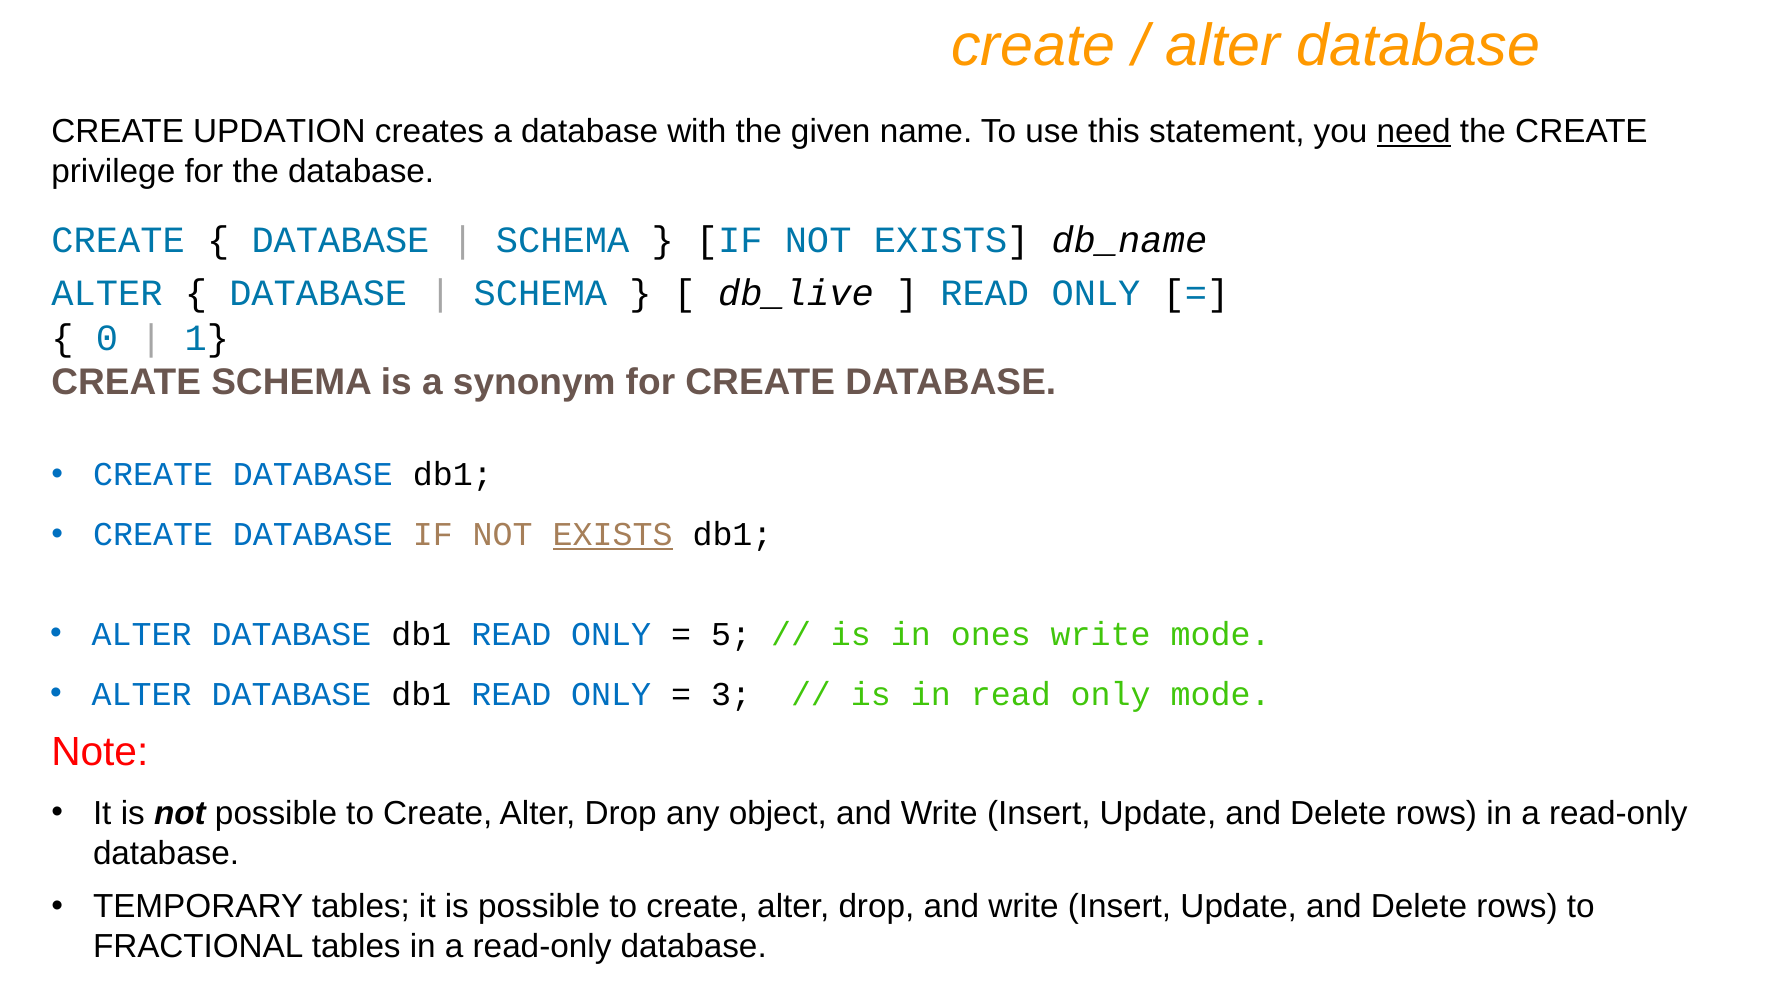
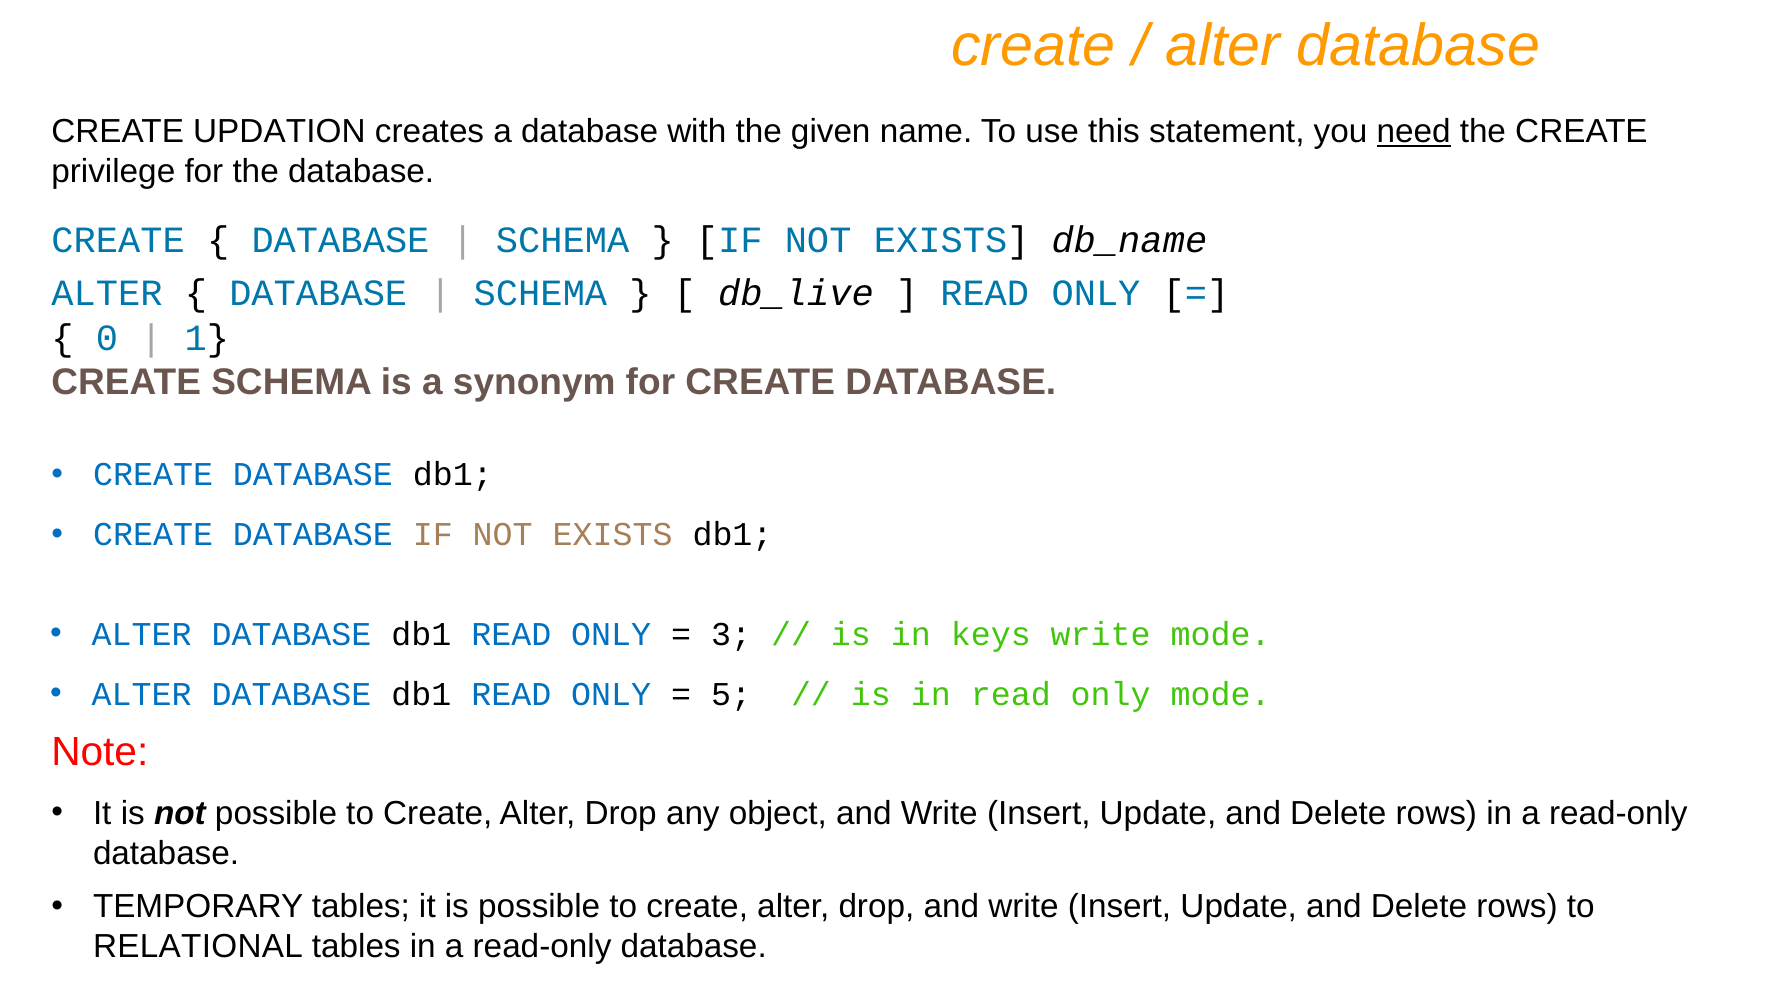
EXISTS at (613, 535) underline: present -> none
5: 5 -> 3
ones: ones -> keys
3: 3 -> 5
FRACTIONAL: FRACTIONAL -> RELATIONAL
